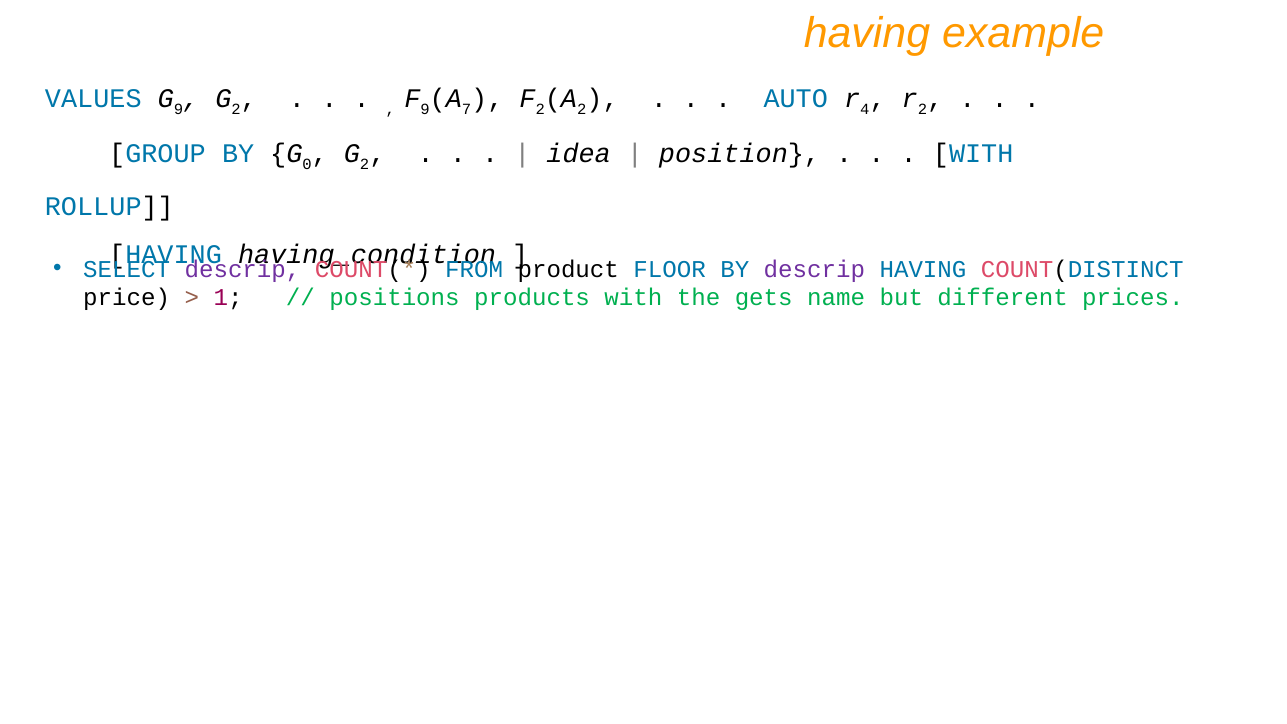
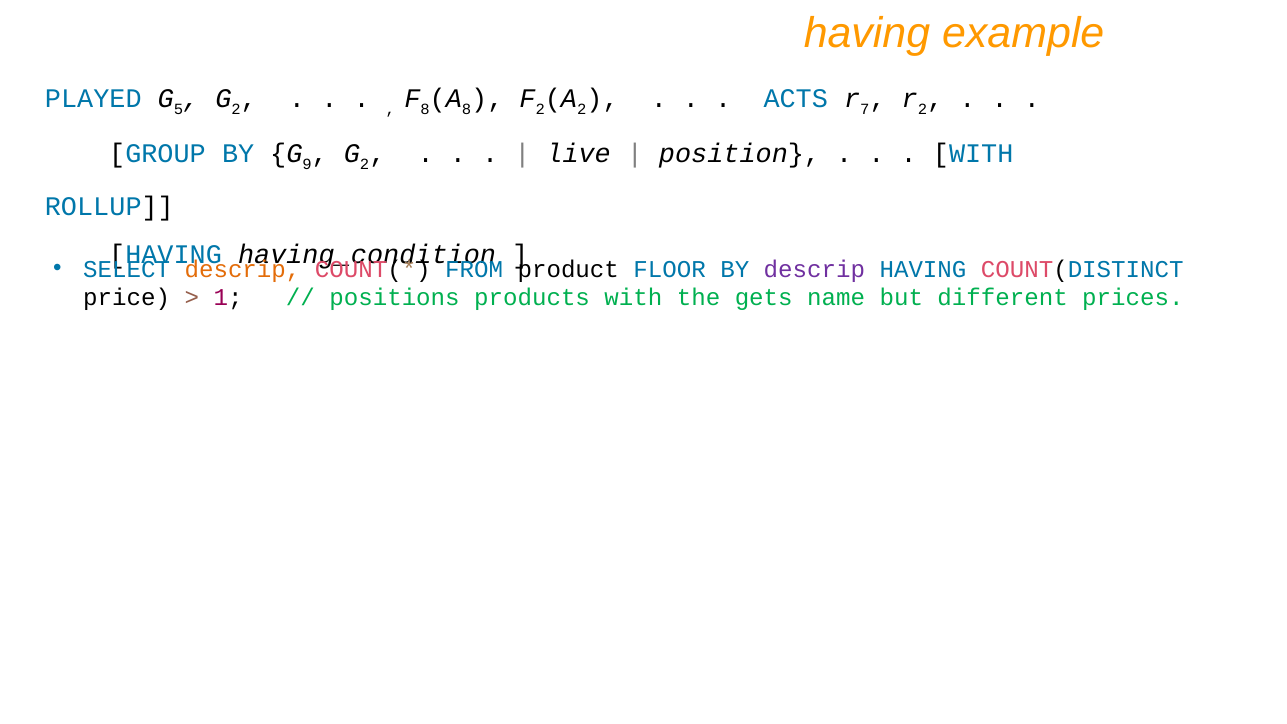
VALUES: VALUES -> PLAYED
9 at (178, 109): 9 -> 5
9 at (425, 109): 9 -> 8
7 at (467, 109): 7 -> 8
AUTO: AUTO -> ACTS
4: 4 -> 7
0: 0 -> 9
idea: idea -> live
descrip at (242, 269) colour: purple -> orange
